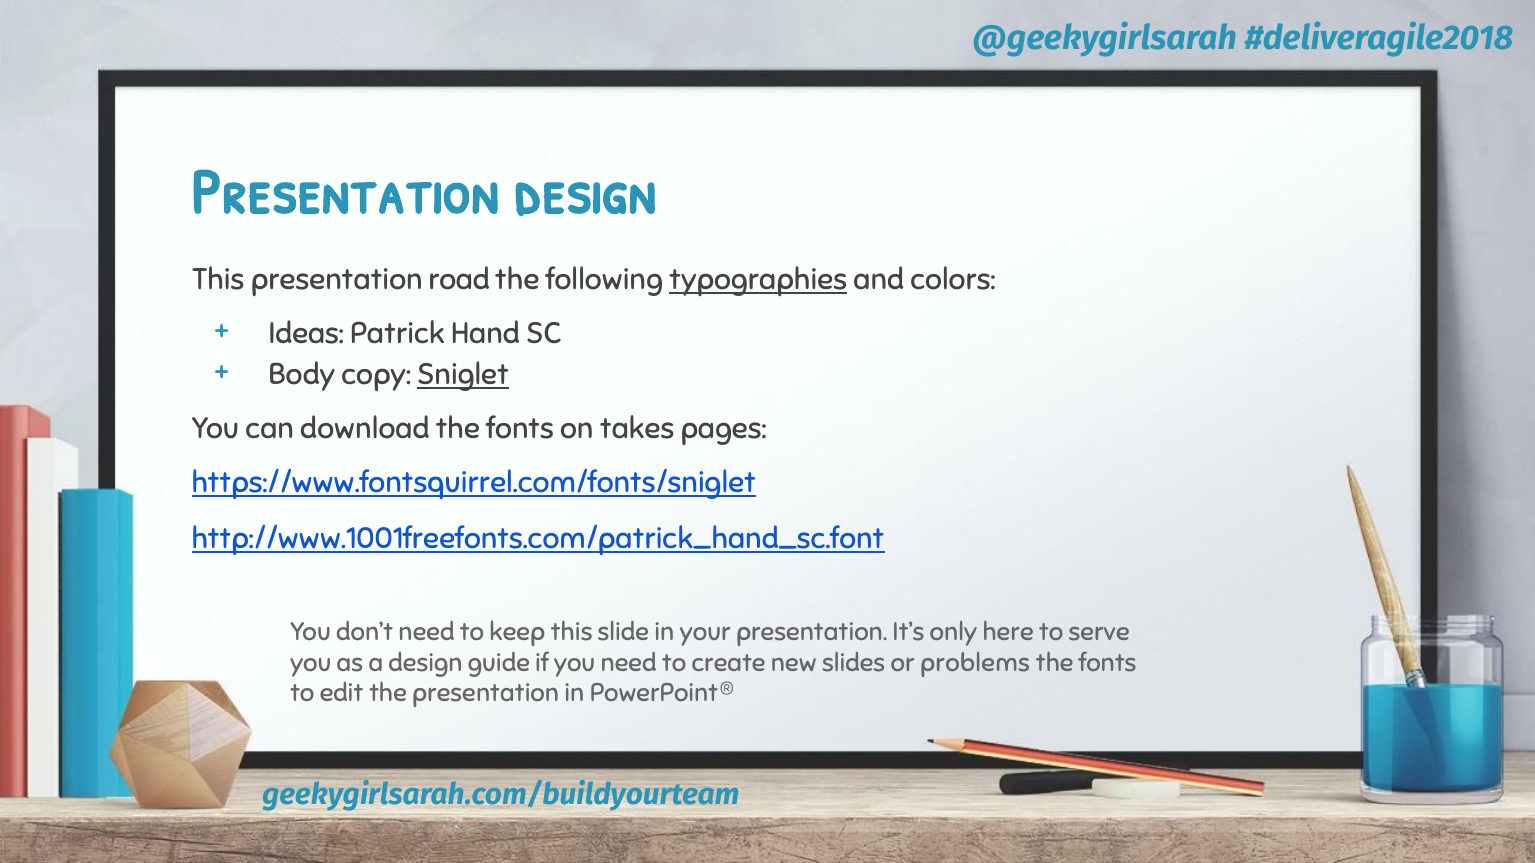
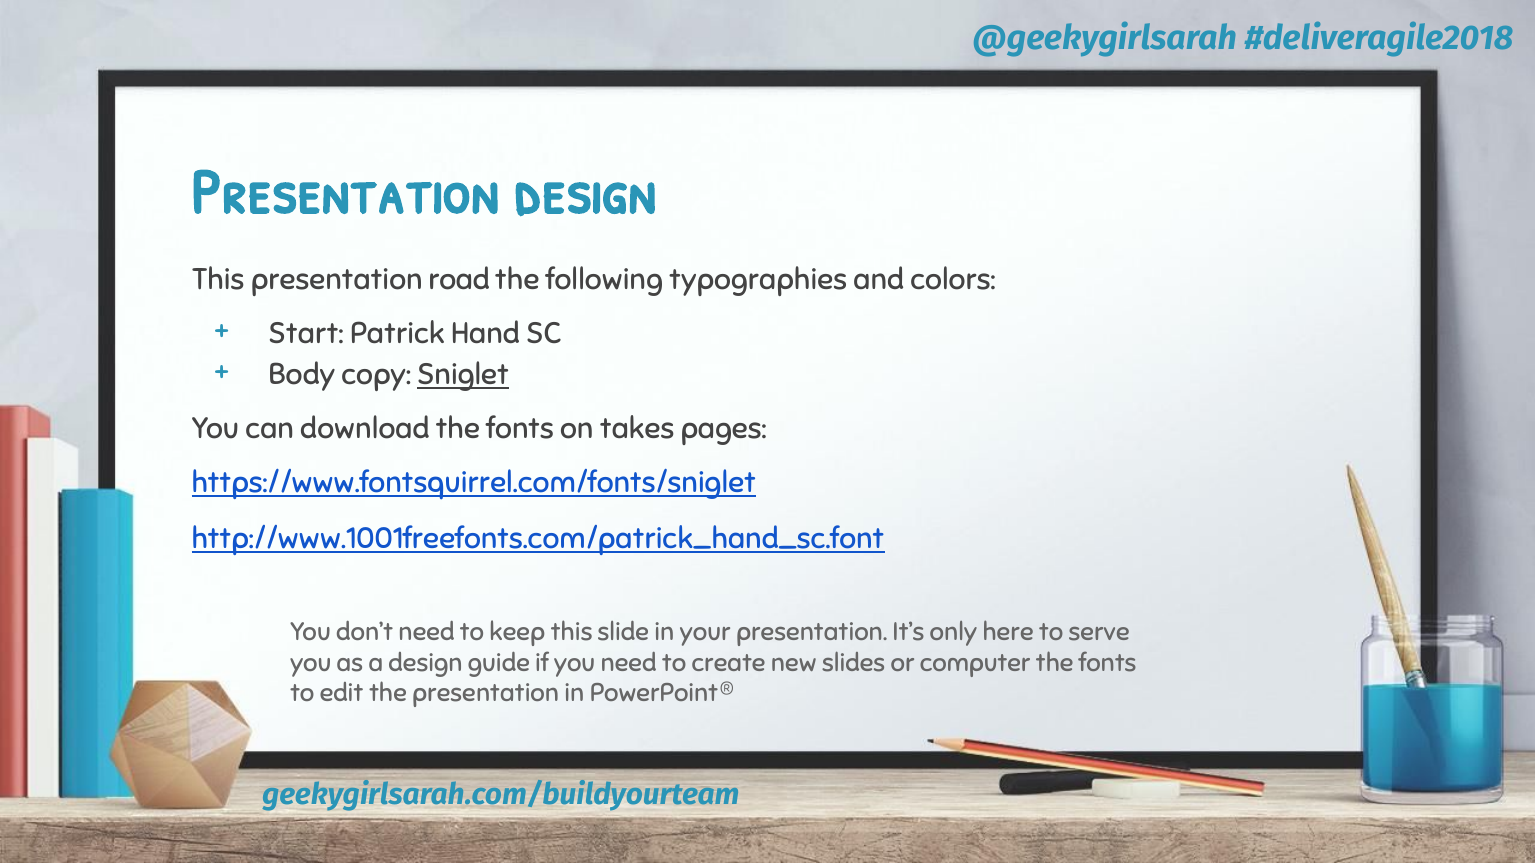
typographies underline: present -> none
Ideas: Ideas -> Start
problems: problems -> computer
